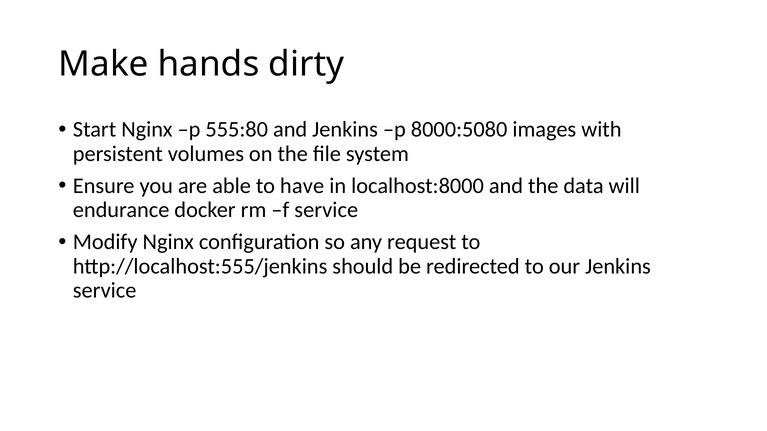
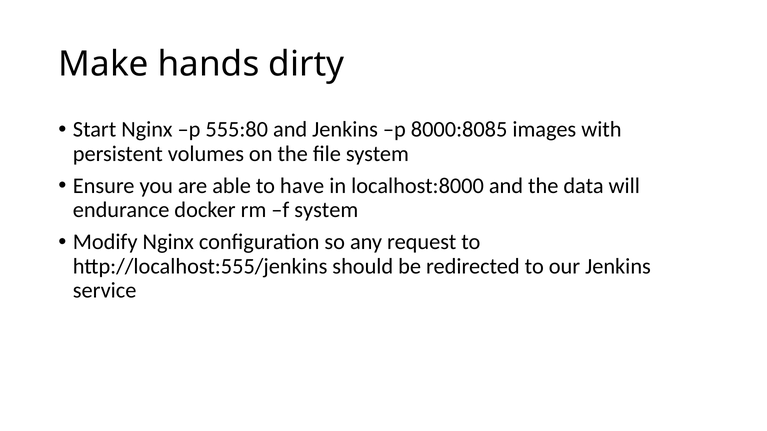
8000:5080: 8000:5080 -> 8000:8085
f service: service -> system
